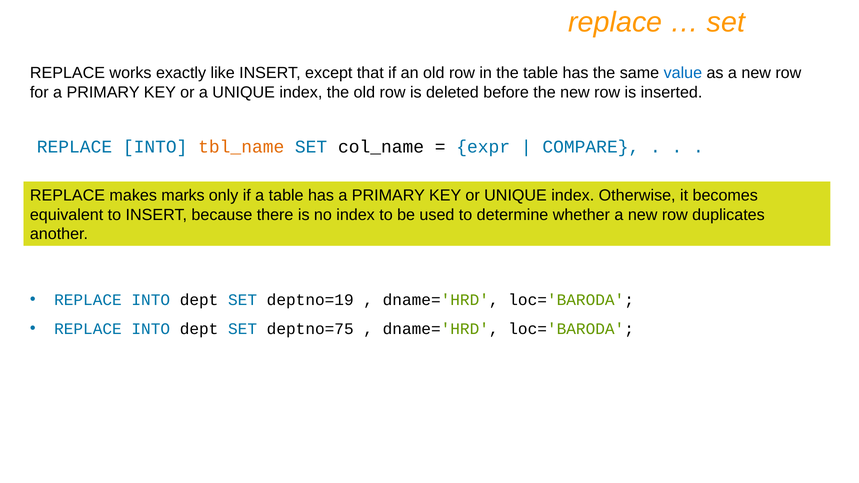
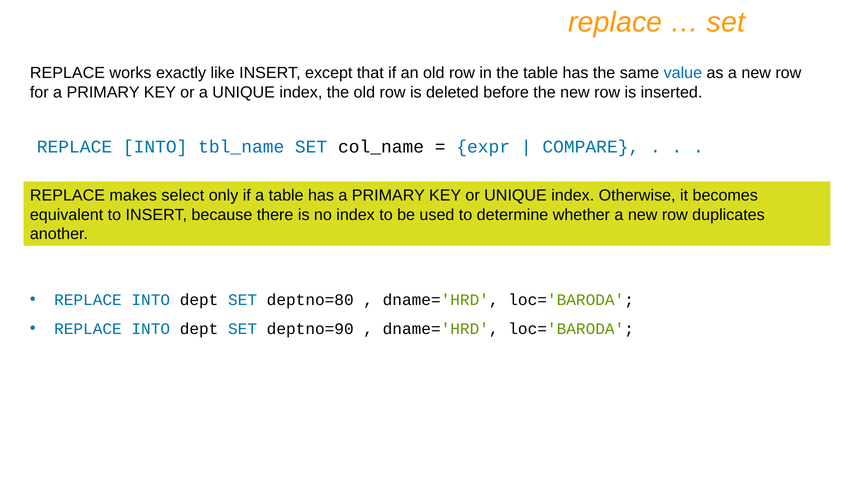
tbl_name colour: orange -> blue
marks: marks -> select
deptno=19: deptno=19 -> deptno=80
deptno=75: deptno=75 -> deptno=90
